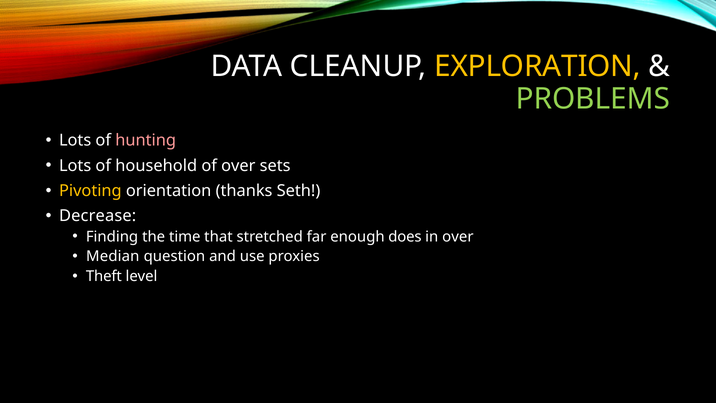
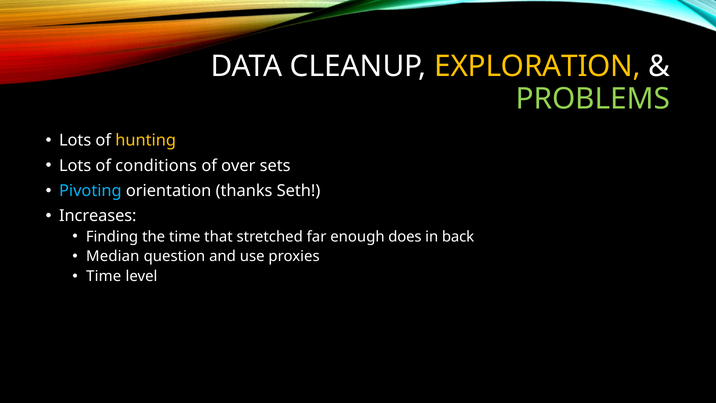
hunting colour: pink -> yellow
household: household -> conditions
Pivoting colour: yellow -> light blue
Decrease: Decrease -> Increases
in over: over -> back
Theft at (104, 276): Theft -> Time
